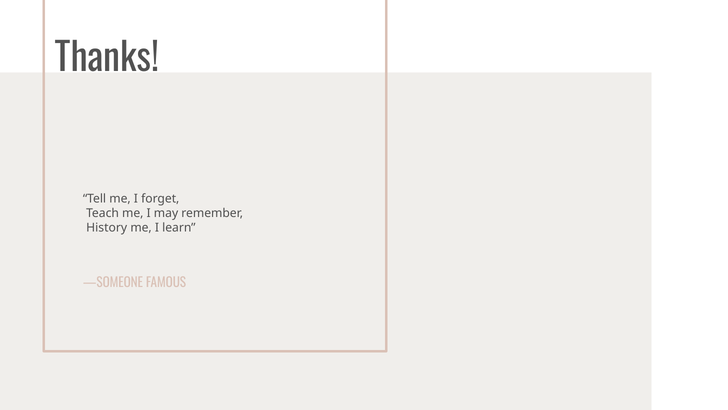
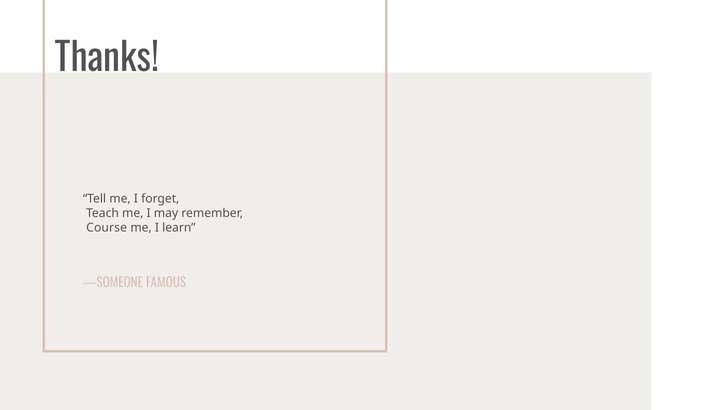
History: History -> Course
